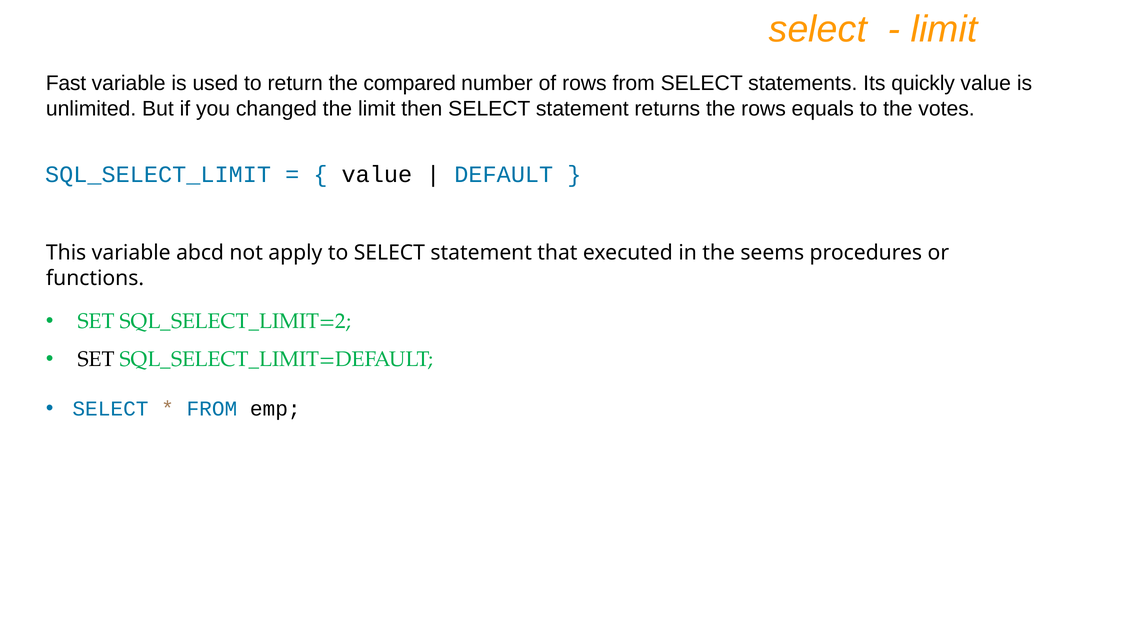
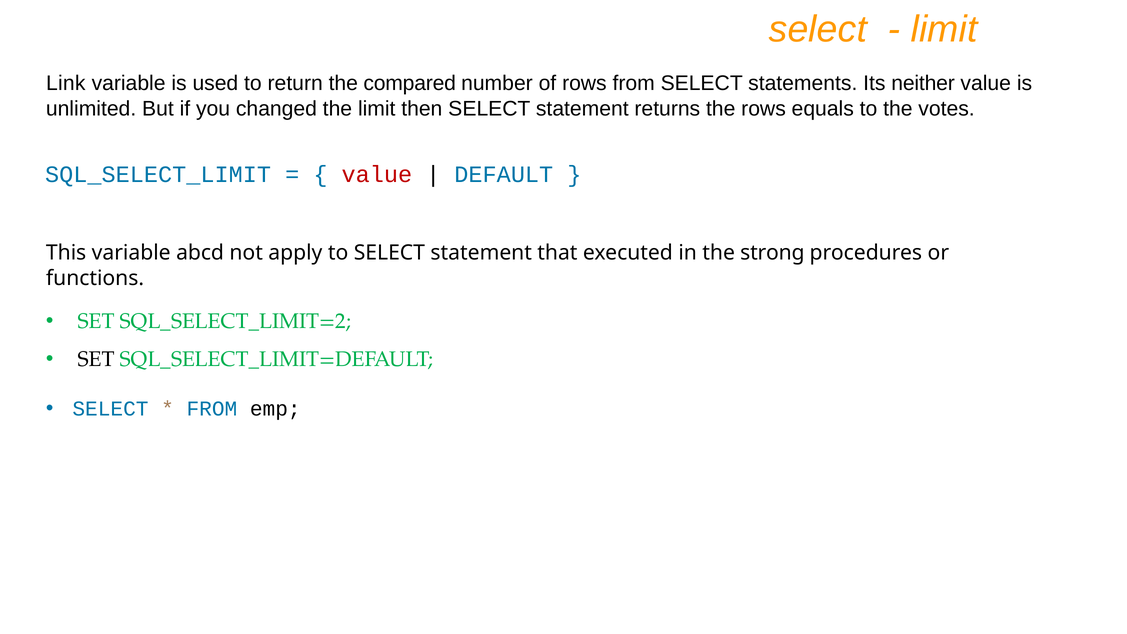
Fast: Fast -> Link
quickly: quickly -> neither
value at (377, 175) colour: black -> red
seems: seems -> strong
